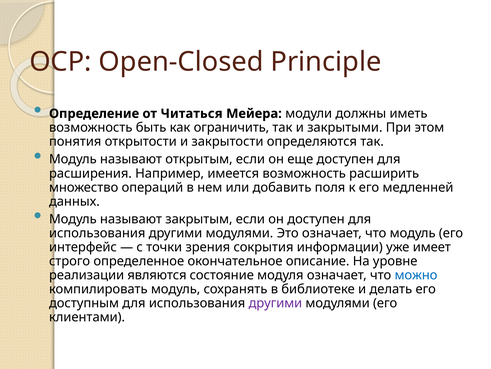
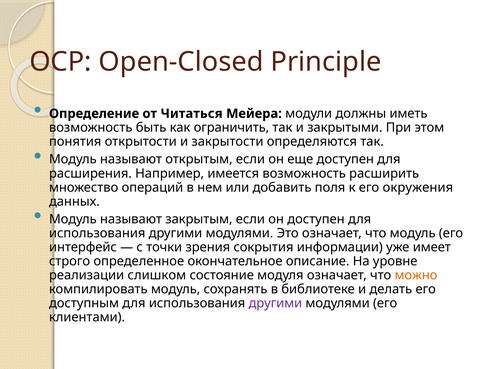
медленней: медленней -> окружения
являются: являются -> слишком
можно colour: blue -> orange
